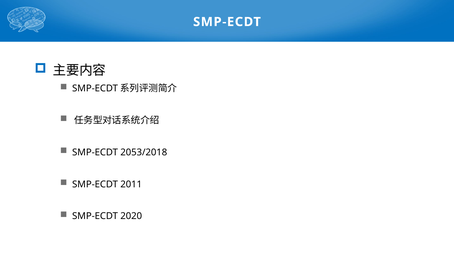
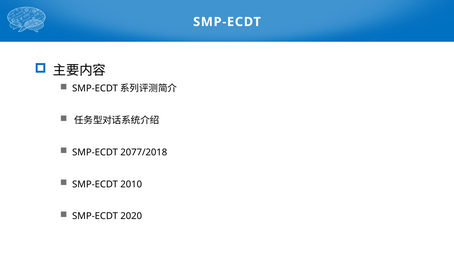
2053/2018: 2053/2018 -> 2077/2018
2011: 2011 -> 2010
